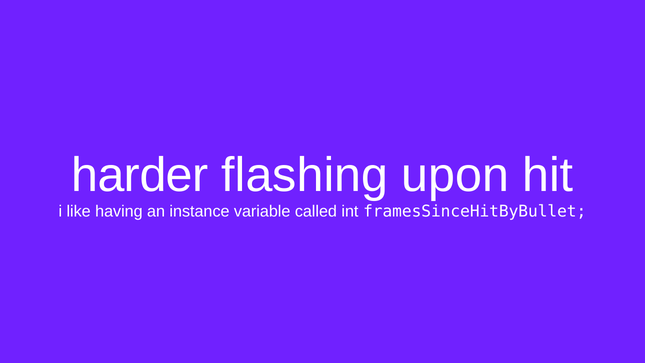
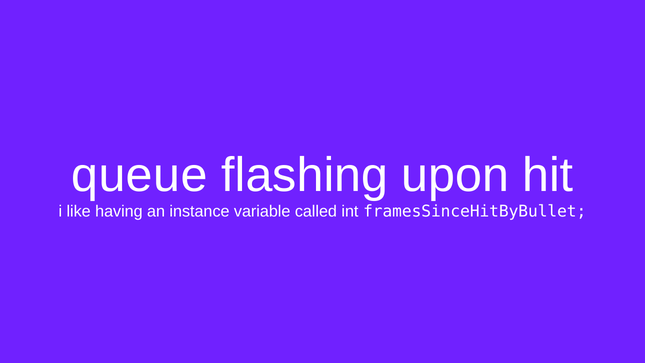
harder: harder -> queue
